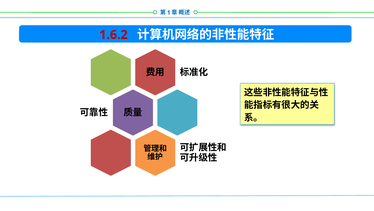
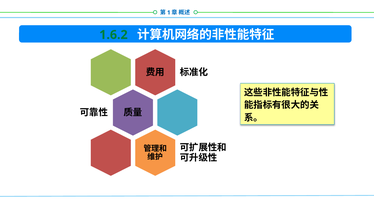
1.6.2 colour: red -> green
